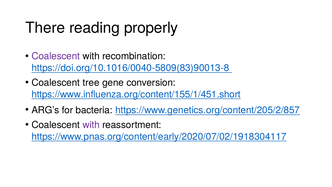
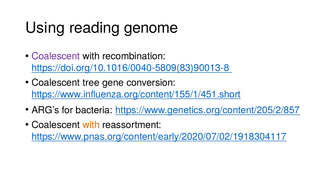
There: There -> Using
properly: properly -> genome
with at (91, 125) colour: purple -> orange
